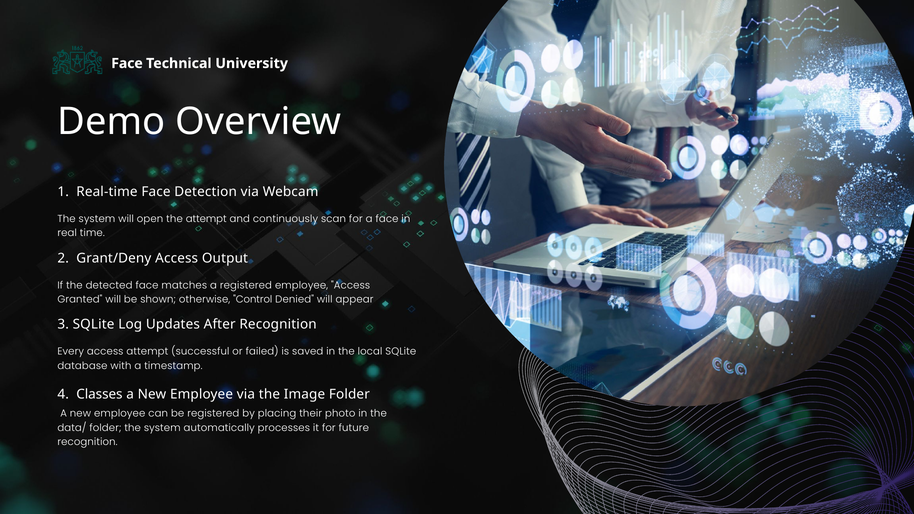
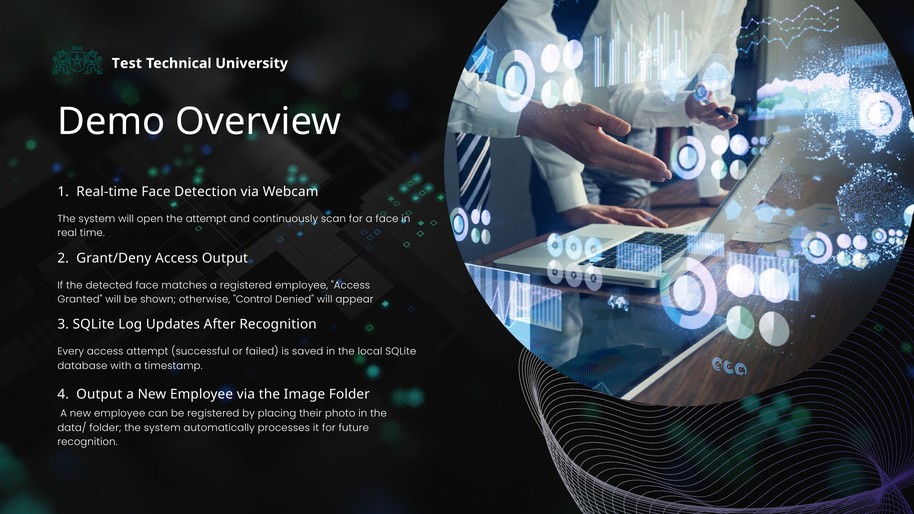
Face at (127, 63): Face -> Test
4 Classes: Classes -> Output
